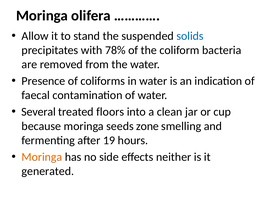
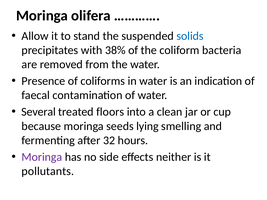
78%: 78% -> 38%
zone: zone -> lying
19: 19 -> 32
Moringa at (42, 157) colour: orange -> purple
generated: generated -> pollutants
